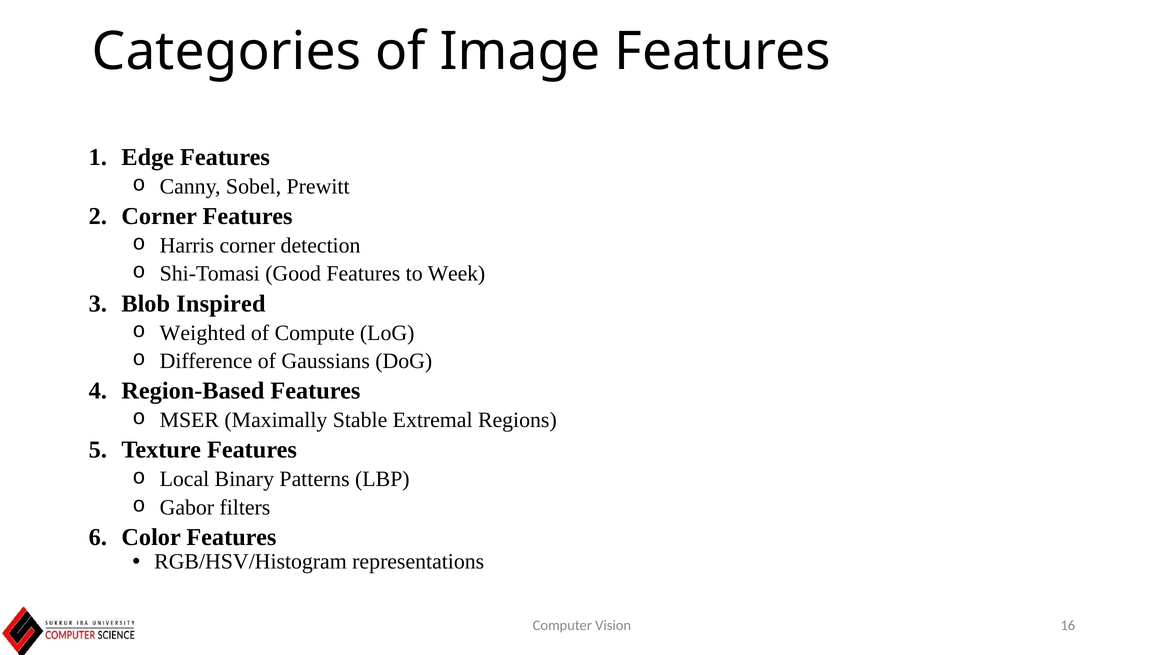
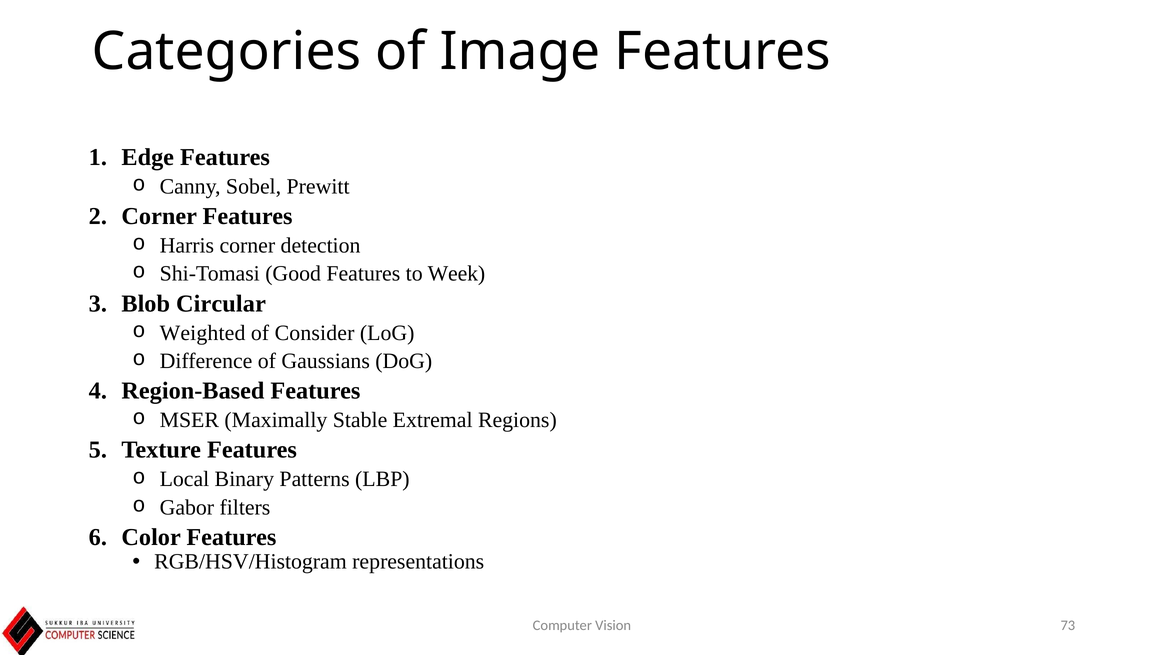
Inspired: Inspired -> Circular
Compute: Compute -> Consider
16: 16 -> 73
